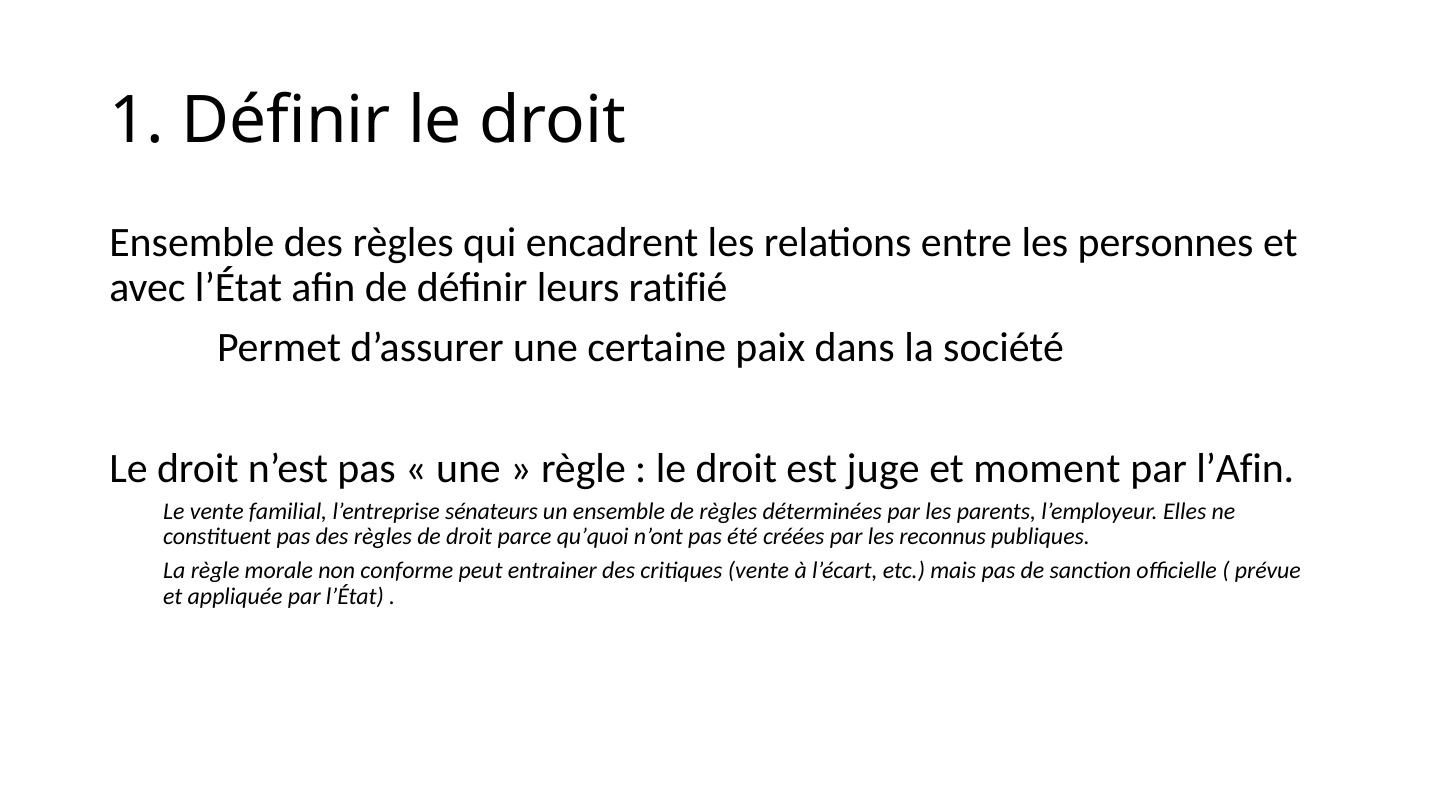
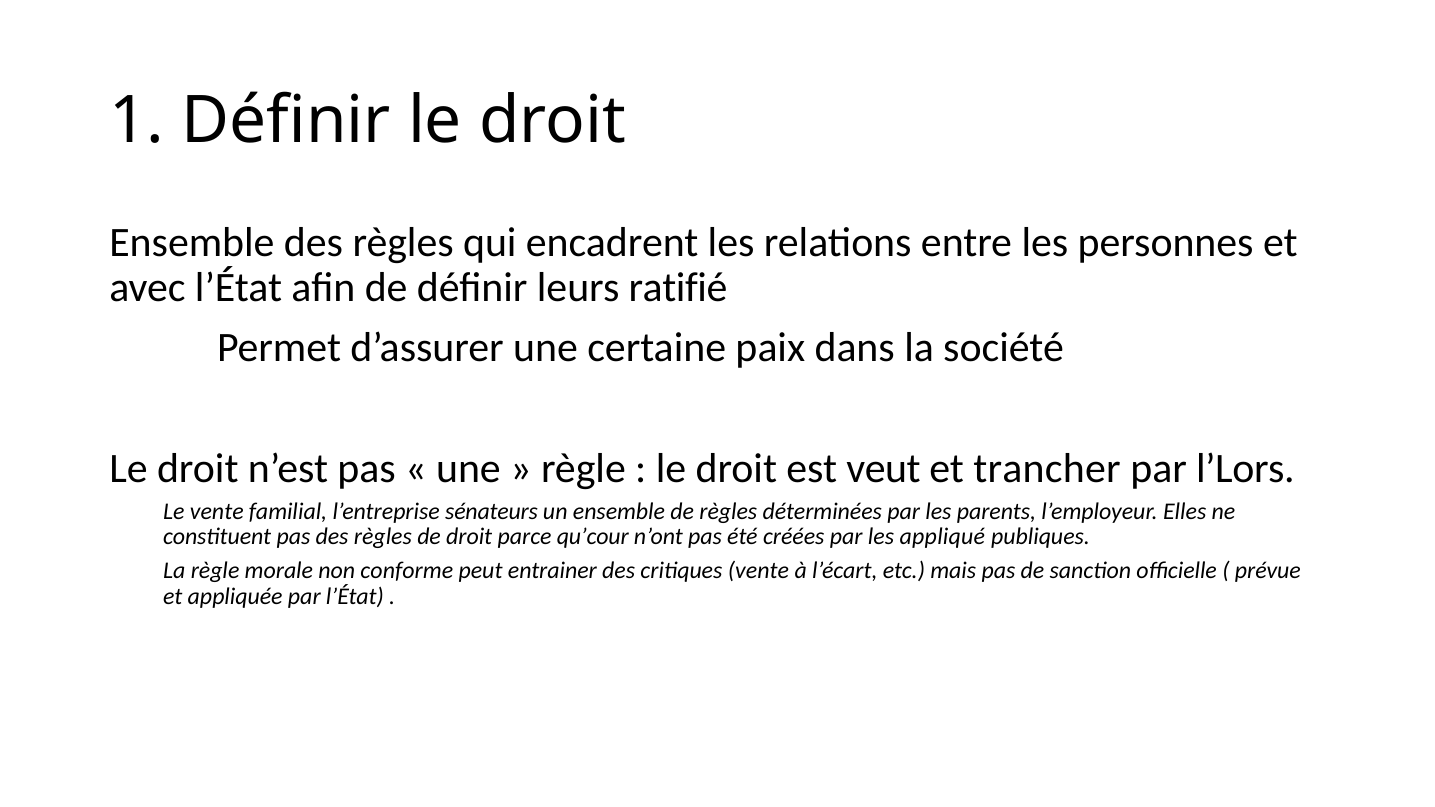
juge: juge -> veut
moment: moment -> trancher
l’Afin: l’Afin -> l’Lors
qu’quoi: qu’quoi -> qu’cour
reconnus: reconnus -> appliqué
